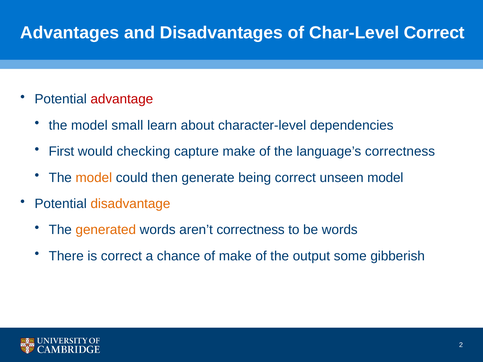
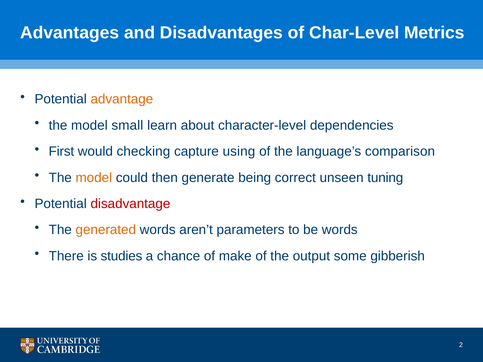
Char-Level Correct: Correct -> Metrics
advantage colour: red -> orange
capture make: make -> using
language’s correctness: correctness -> comparison
unseen model: model -> tuning
disadvantage colour: orange -> red
aren’t correctness: correctness -> parameters
is correct: correct -> studies
